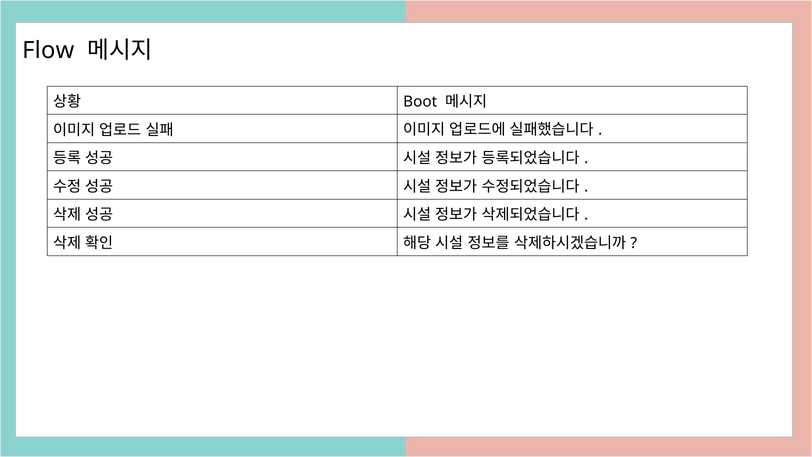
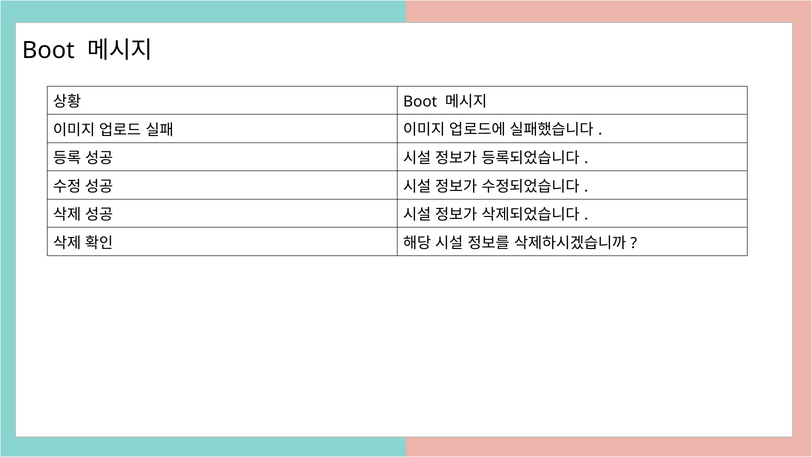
Flow at (48, 50): Flow -> Boot
